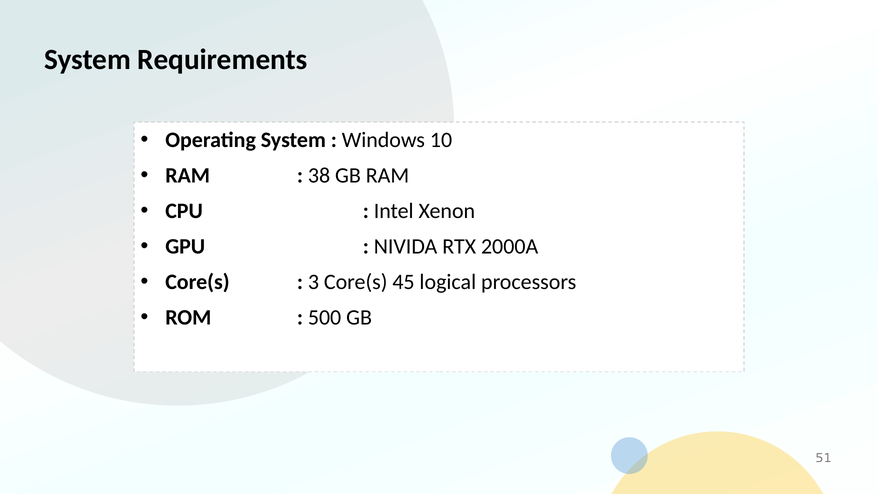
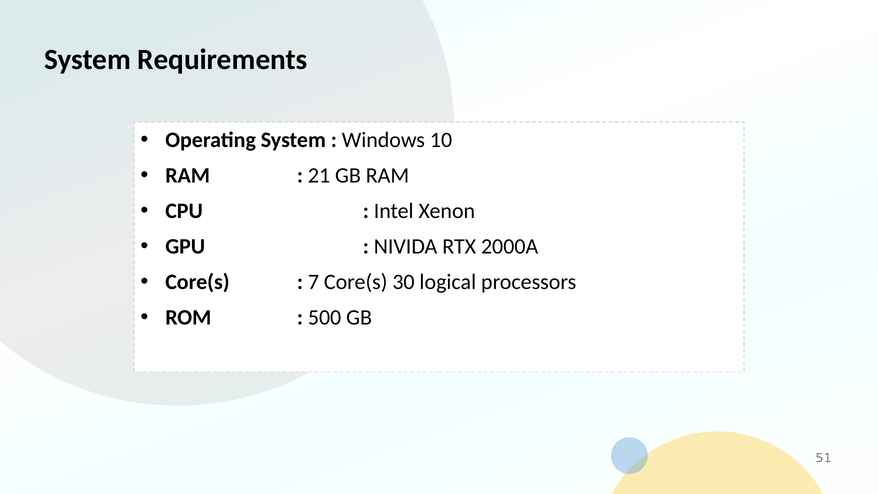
38: 38 -> 21
3: 3 -> 7
45: 45 -> 30
